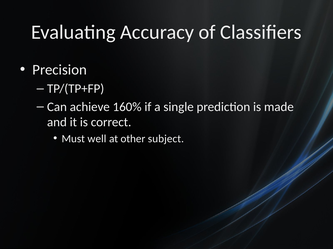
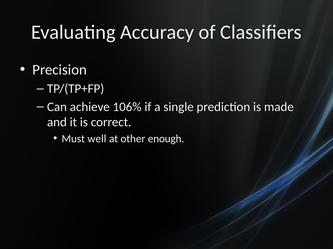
160%: 160% -> 106%
subject: subject -> enough
